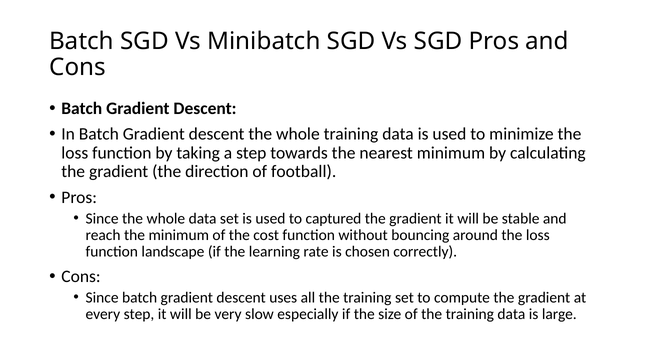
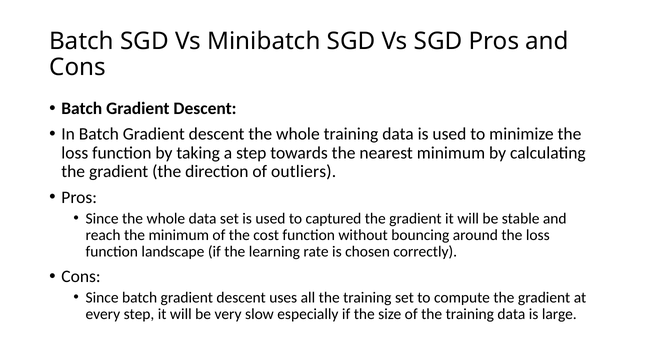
football: football -> outliers
